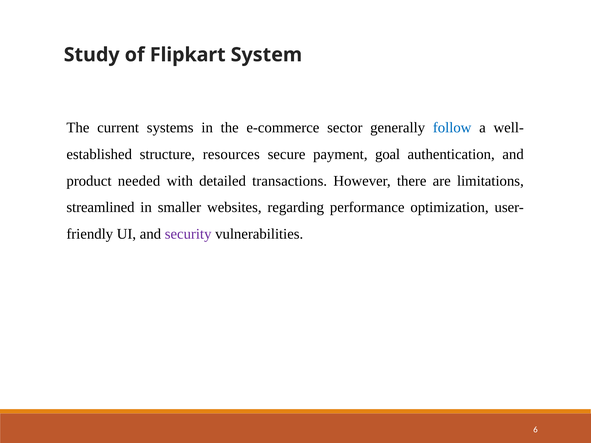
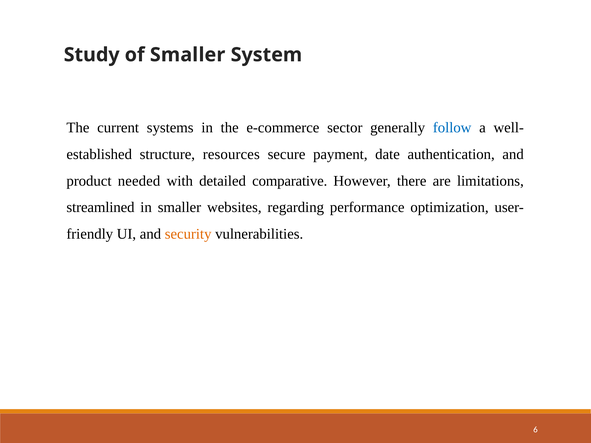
of Flipkart: Flipkart -> Smaller
goal: goal -> date
transactions: transactions -> comparative
security colour: purple -> orange
